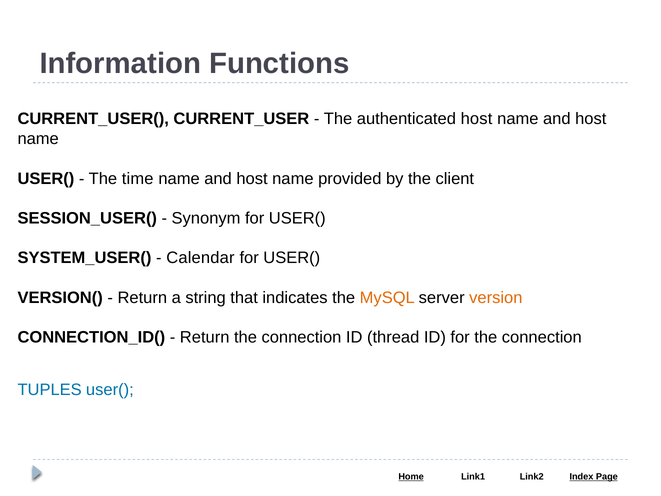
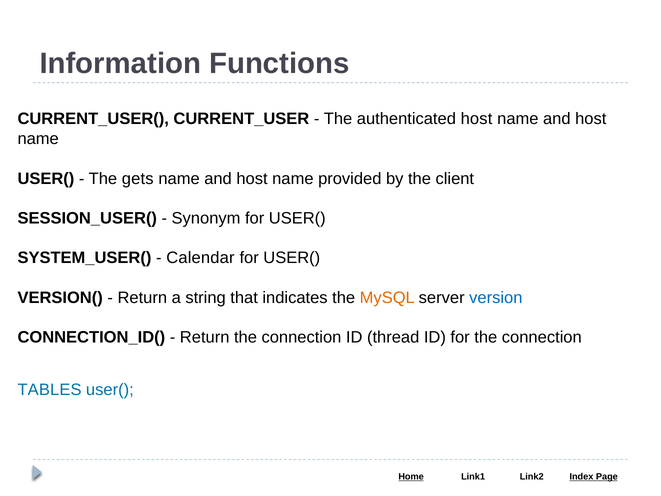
time: time -> gets
version colour: orange -> blue
TUPLES: TUPLES -> TABLES
